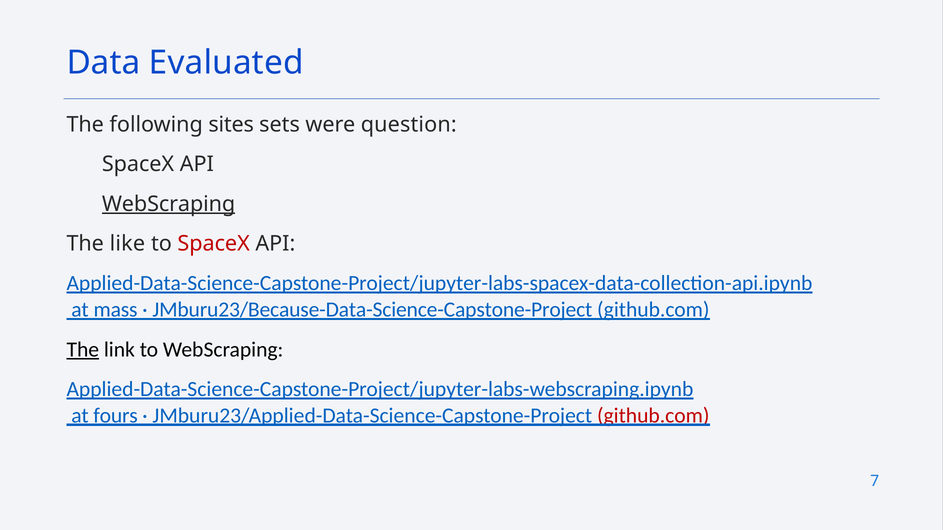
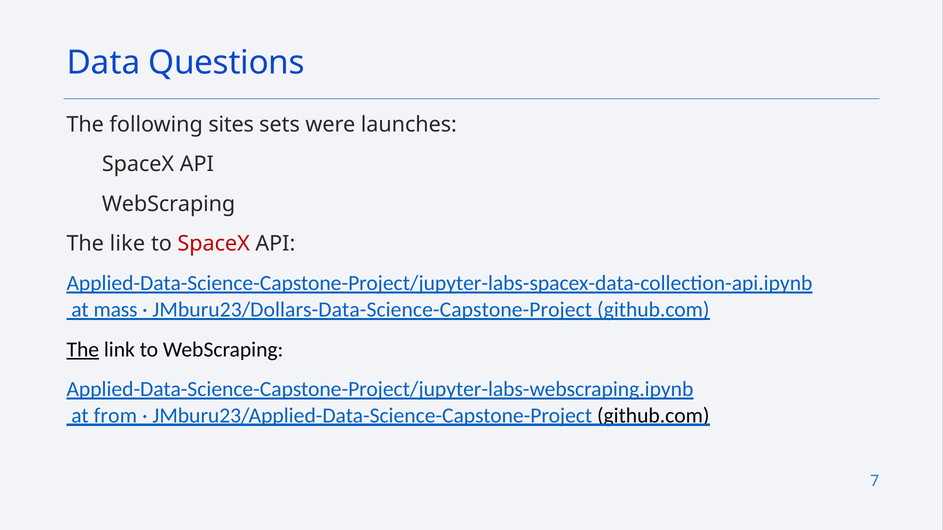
Evaluated: Evaluated -> Questions
question: question -> launches
WebScraping at (169, 204) underline: present -> none
JMburu23/Because-Data-Science-Capstone-Project: JMburu23/Because-Data-Science-Capstone-Project -> JMburu23/Dollars-Data-Science-Capstone-Project
fours: fours -> from
github.com at (653, 416) colour: red -> black
